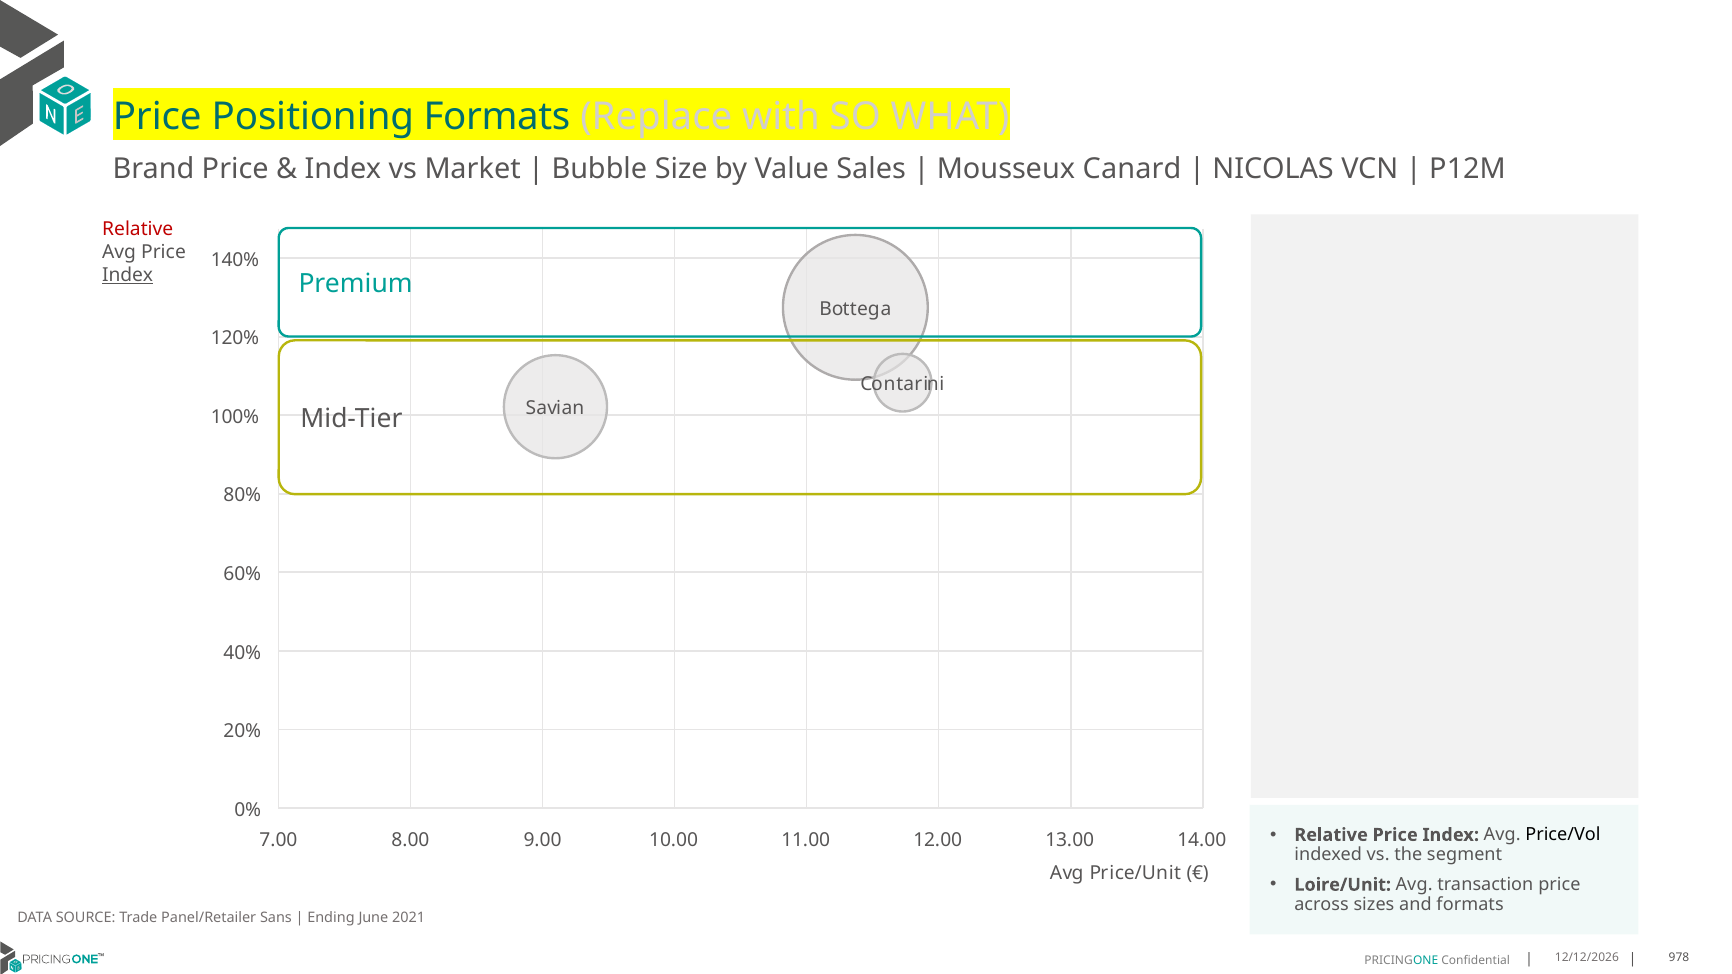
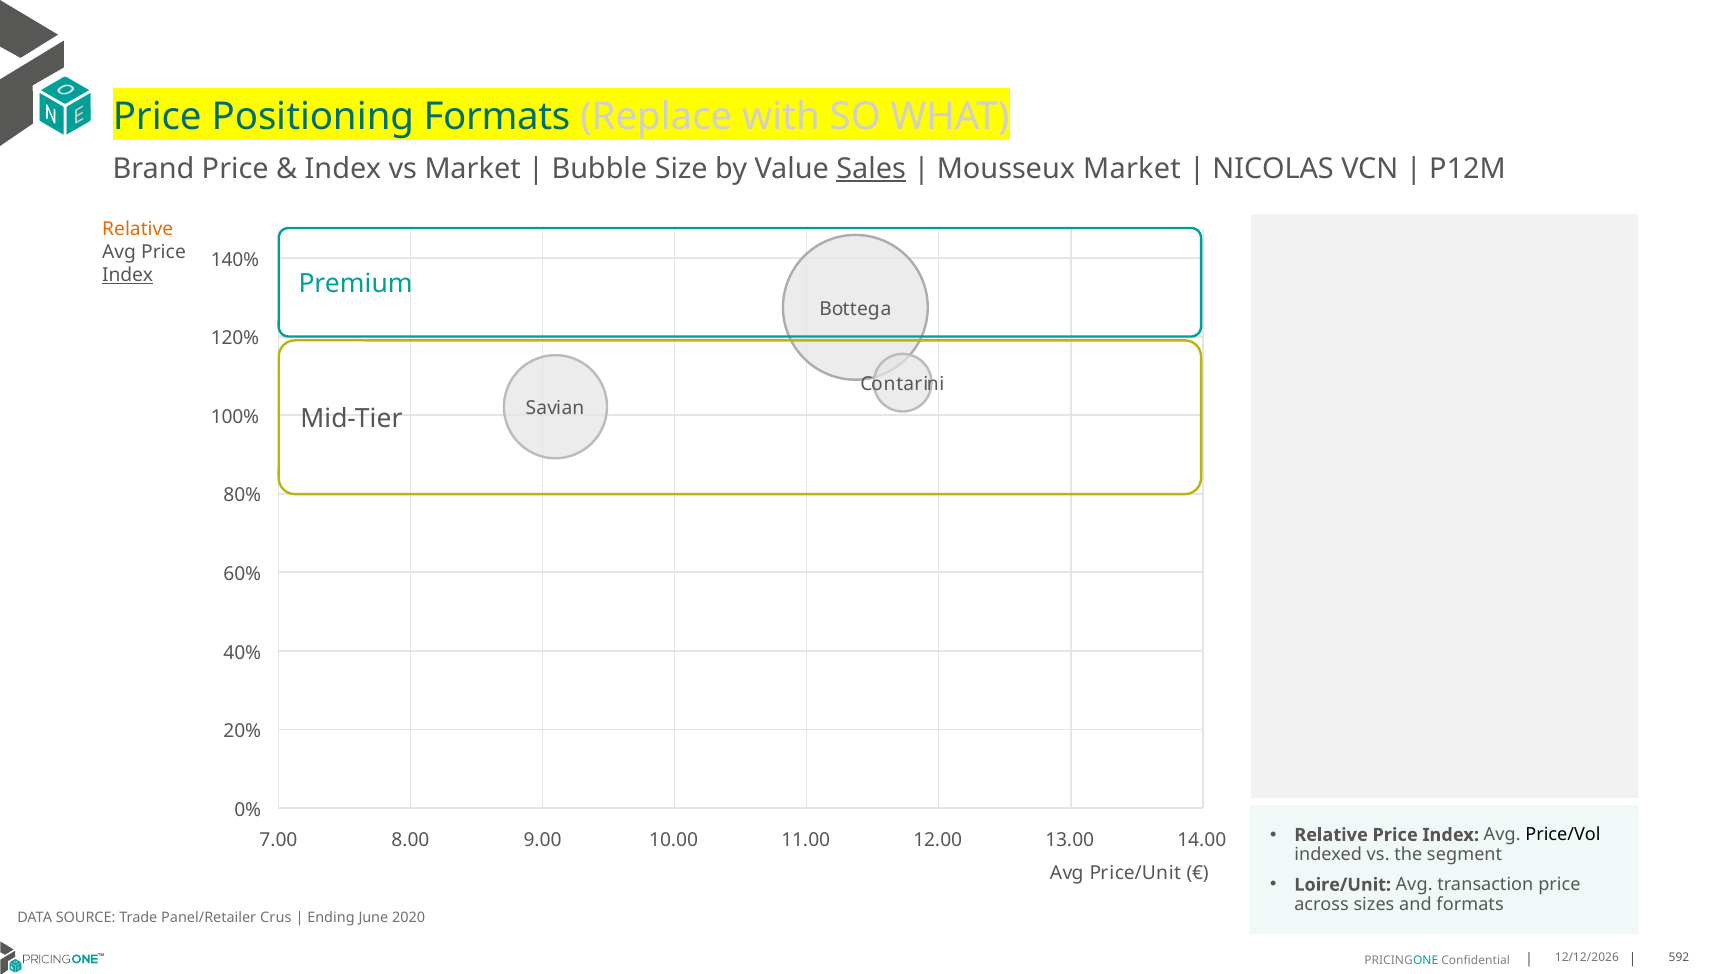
Sales underline: none -> present
Mousseux Canard: Canard -> Market
Relative at (138, 229) colour: red -> orange
Sans: Sans -> Crus
2021: 2021 -> 2020
978: 978 -> 592
